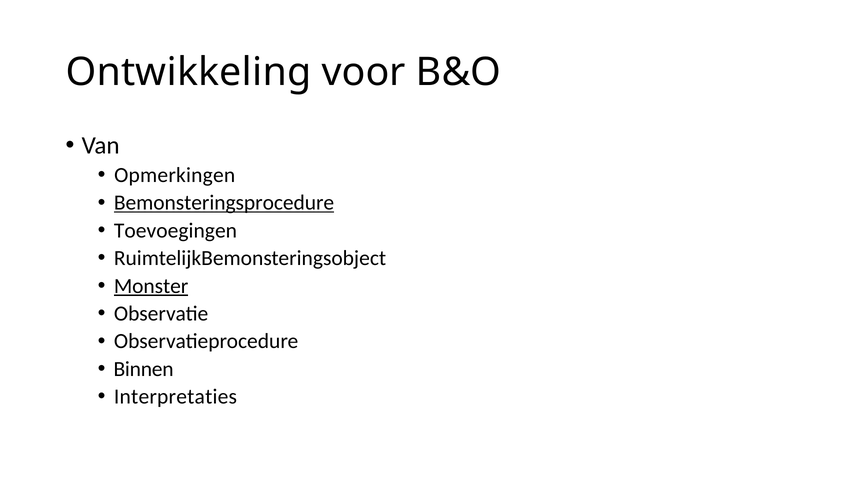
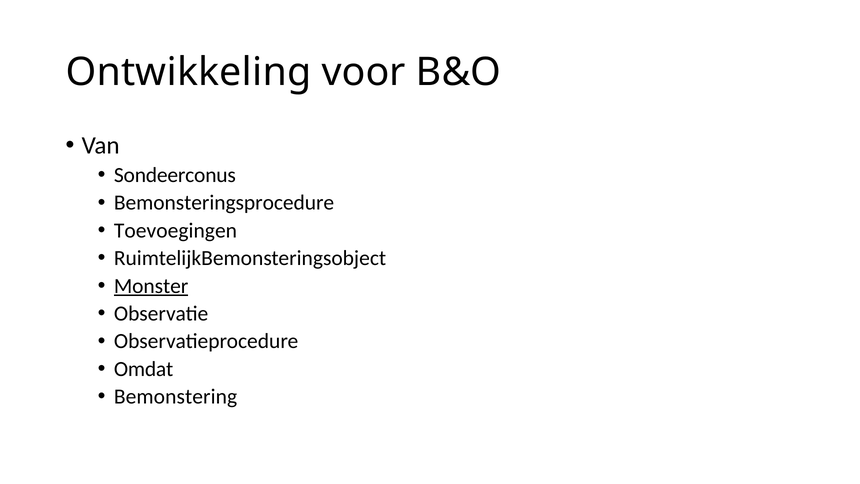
Opmerkingen: Opmerkingen -> Sondeerconus
Bemonsteringsprocedure underline: present -> none
Binnen: Binnen -> Omdat
Interpretaties: Interpretaties -> Bemonstering
